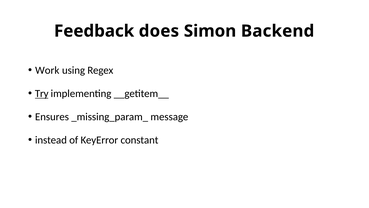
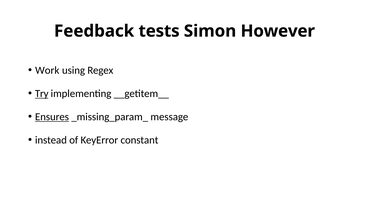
does: does -> tests
Backend: Backend -> However
Ensures underline: none -> present
